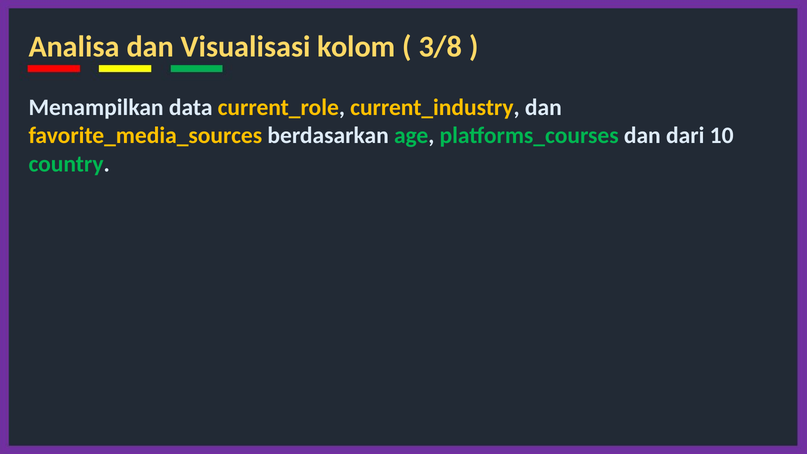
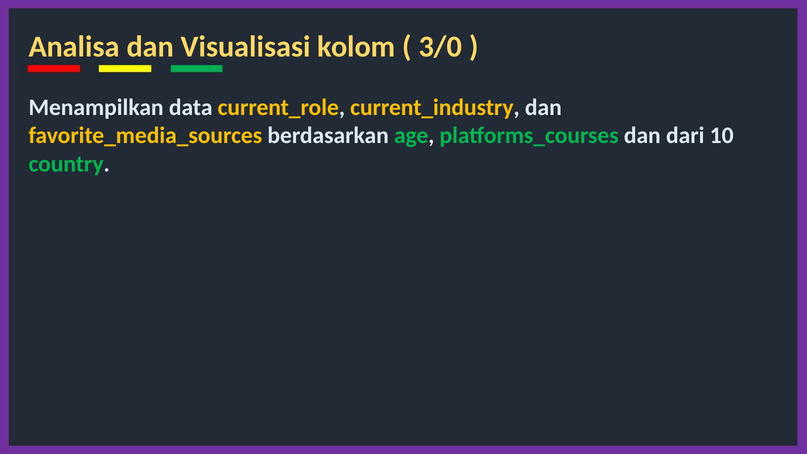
3/8: 3/8 -> 3/0
